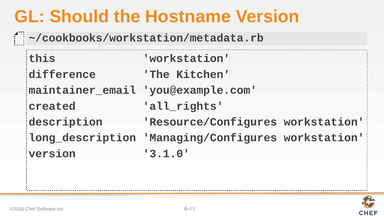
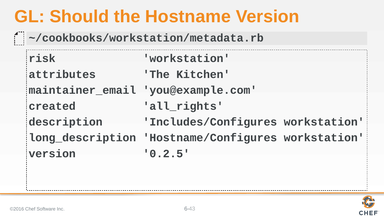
this: this -> risk
difference: difference -> attributes
Resource/Configures: Resource/Configures -> Includes/Configures
Managing/Configures: Managing/Configures -> Hostname/Configures
3.1.0: 3.1.0 -> 0.2.5
